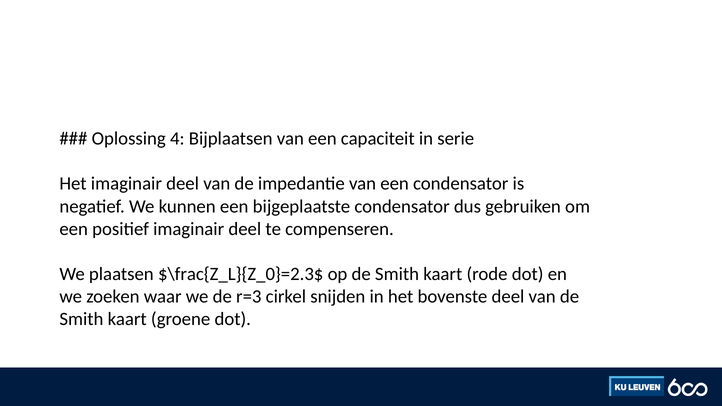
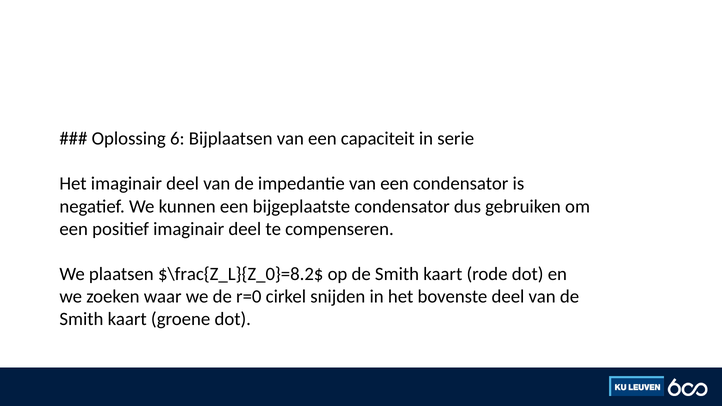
4: 4 -> 6
$\frac{Z_L}{Z_0}=2.3$: $\frac{Z_L}{Z_0}=2.3$ -> $\frac{Z_L}{Z_0}=8.2$
r=3: r=3 -> r=0
